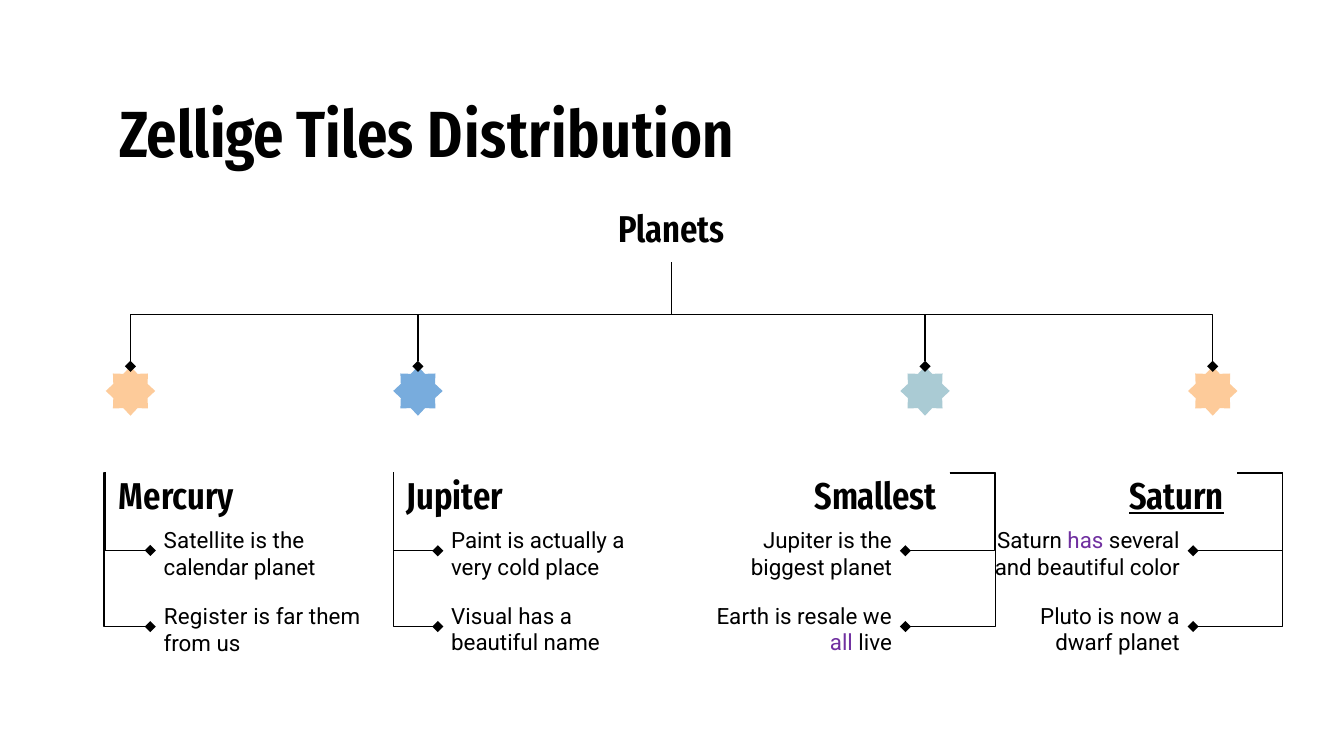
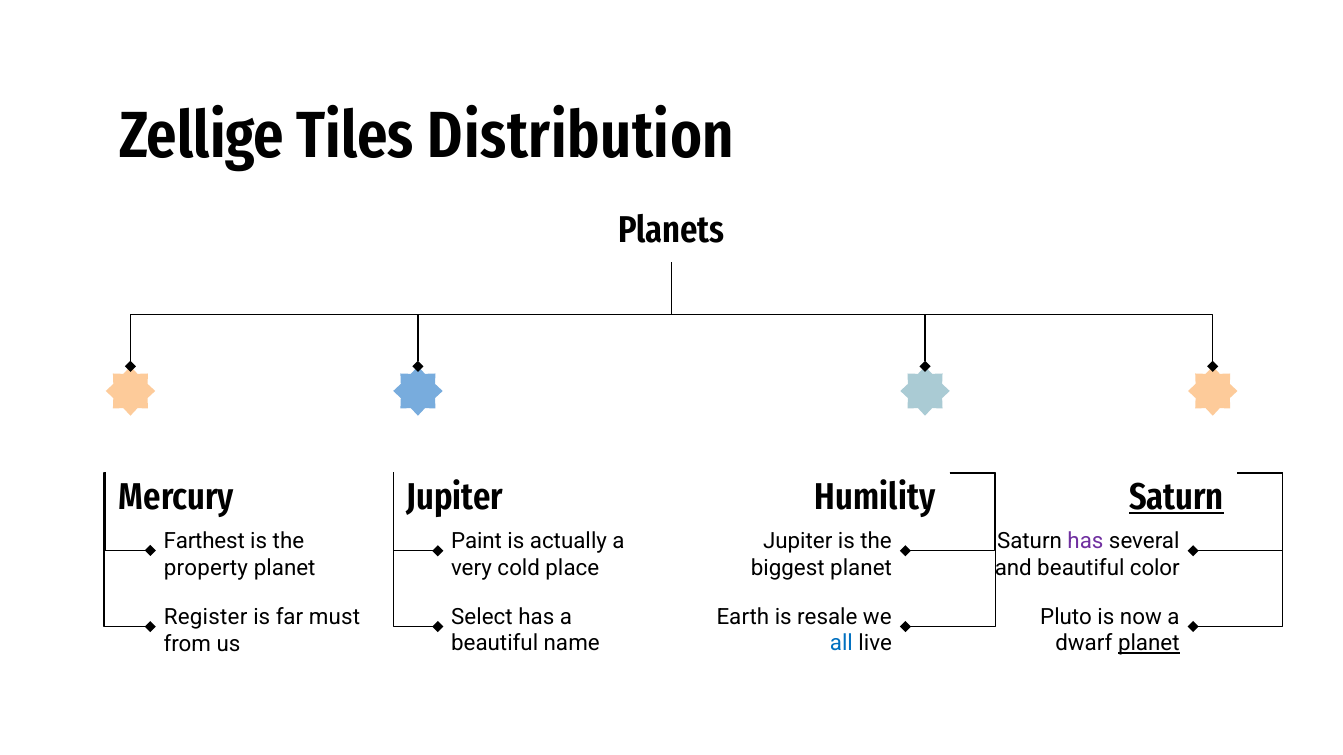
Smallest: Smallest -> Humility
Satellite: Satellite -> Farthest
calendar: calendar -> property
them: them -> must
Visual: Visual -> Select
all colour: purple -> blue
planet at (1149, 644) underline: none -> present
